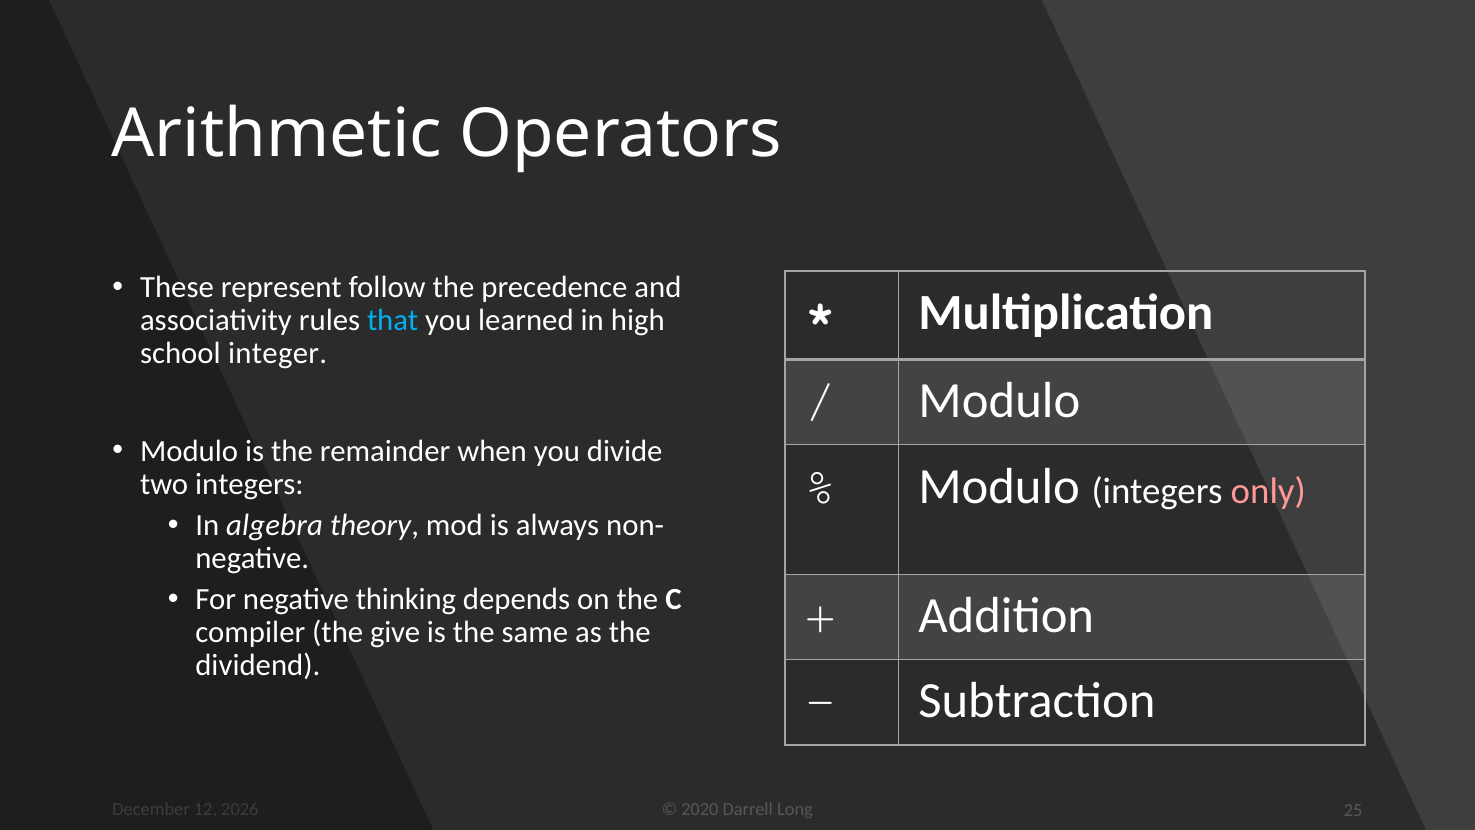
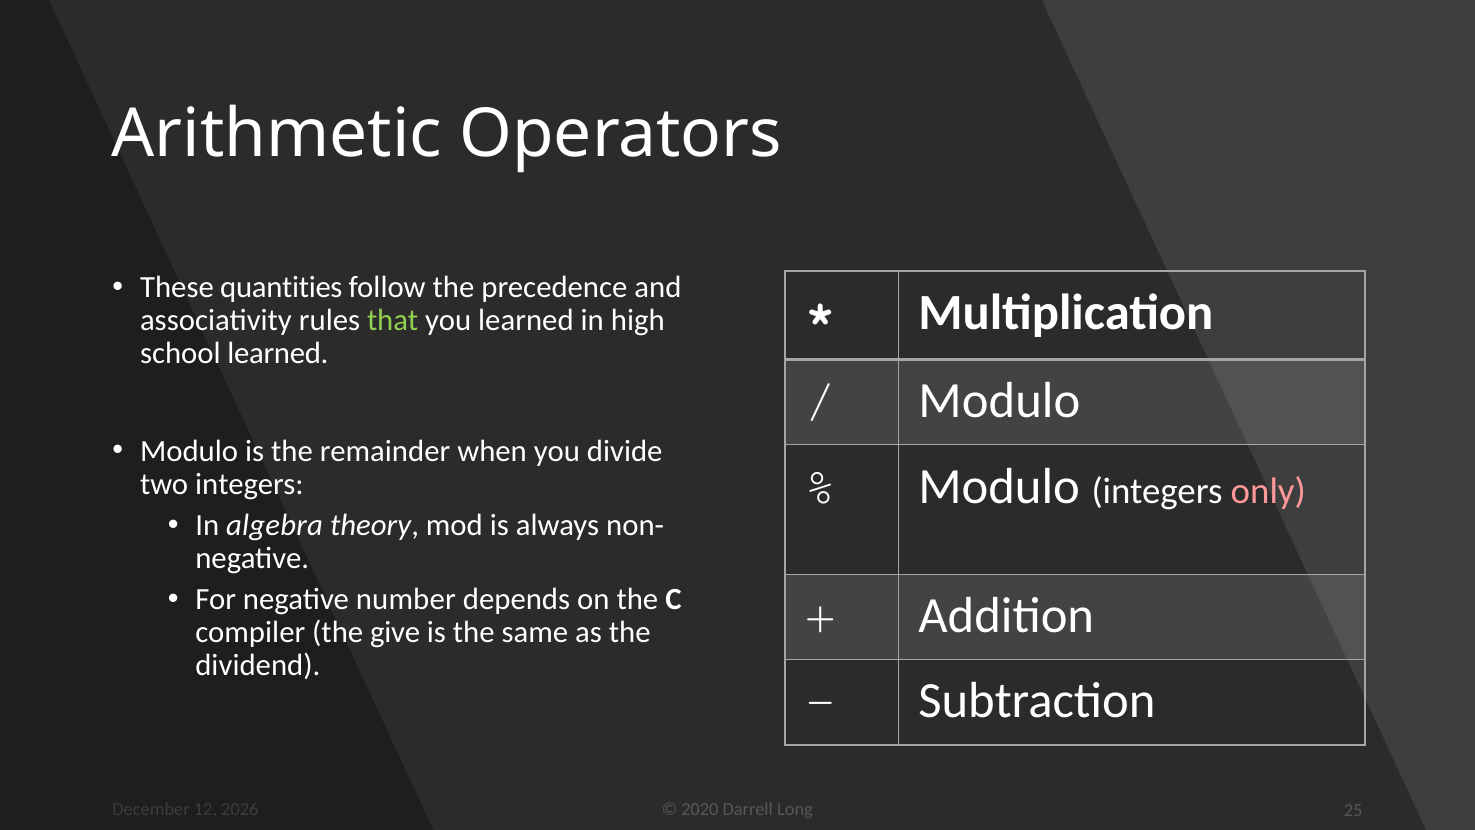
represent: represent -> quantities
that colour: light blue -> light green
school integer: integer -> learned
thinking: thinking -> number
